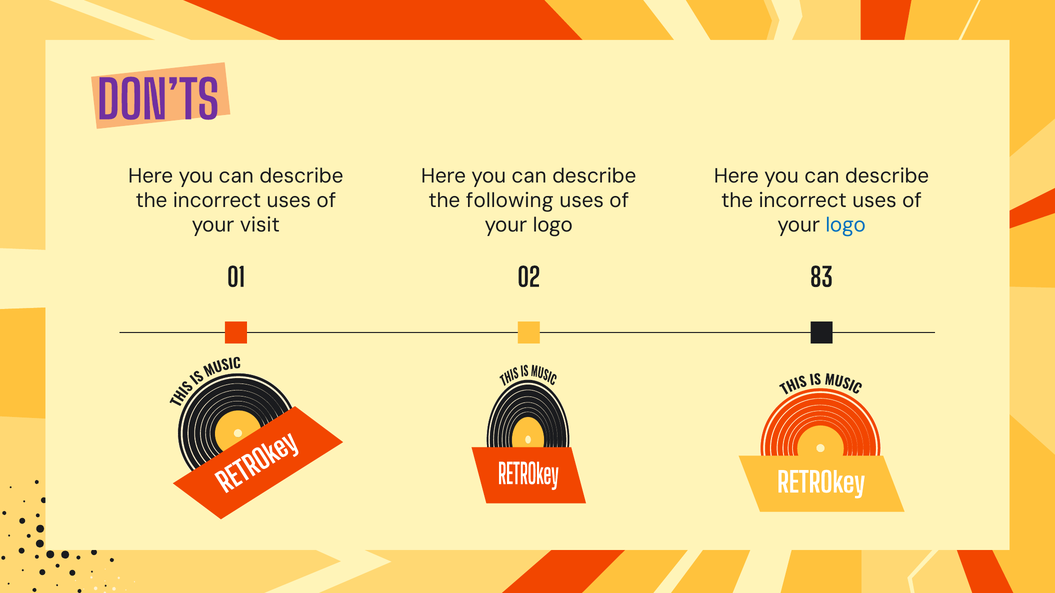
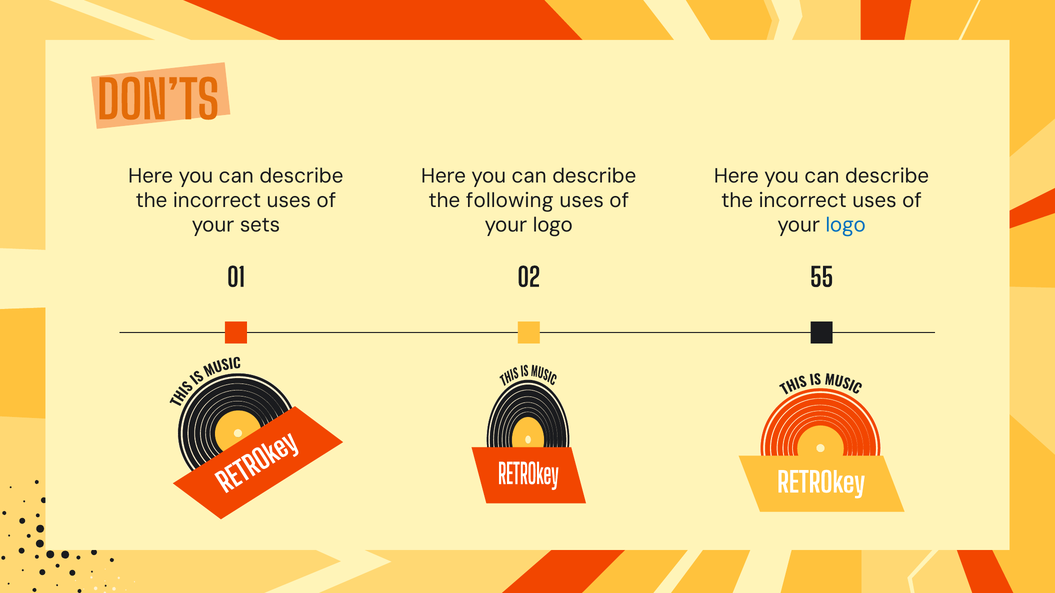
DON’TS colour: purple -> orange
visit: visit -> sets
83: 83 -> 55
